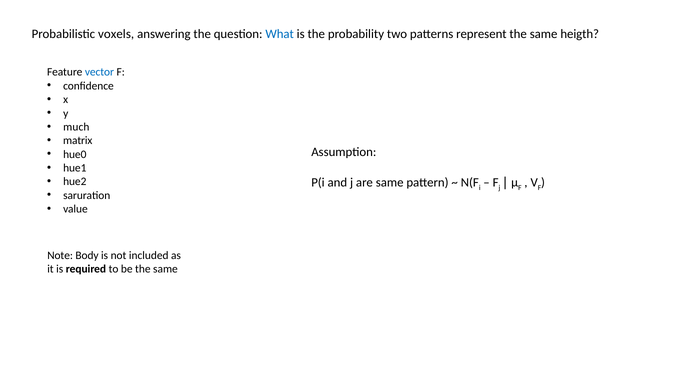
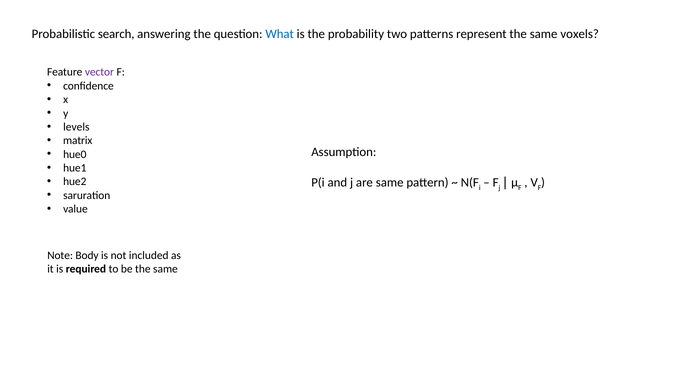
voxels: voxels -> search
heigth: heigth -> voxels
vector colour: blue -> purple
much: much -> levels
